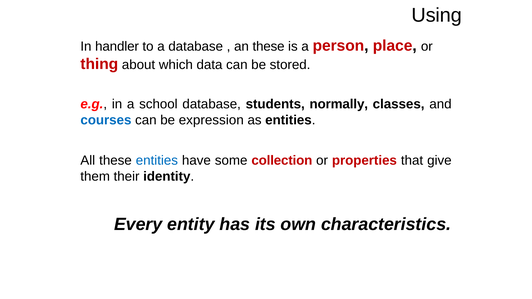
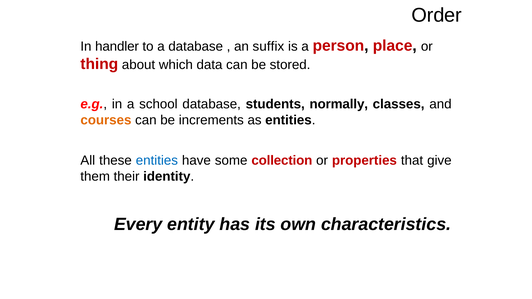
Using: Using -> Order
an these: these -> suffix
courses colour: blue -> orange
expression: expression -> increments
